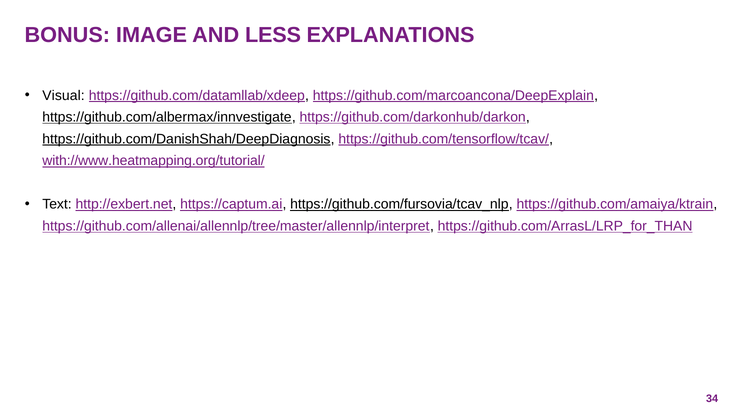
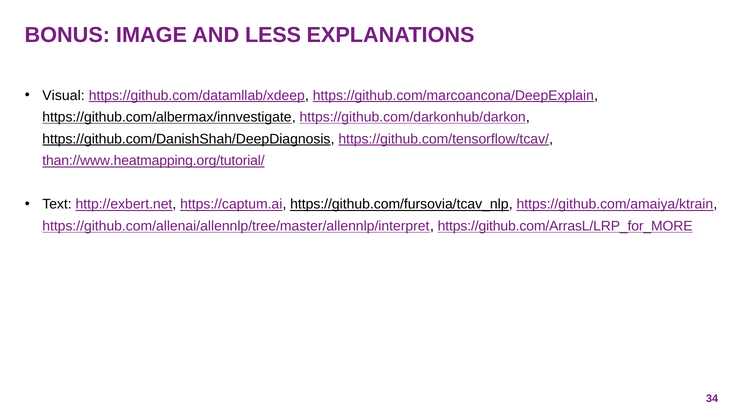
with://www.heatmapping.org/tutorial/: with://www.heatmapping.org/tutorial/ -> than://www.heatmapping.org/tutorial/
https://github.com/ArrasL/LRP_for_THAN: https://github.com/ArrasL/LRP_for_THAN -> https://github.com/ArrasL/LRP_for_MORE
